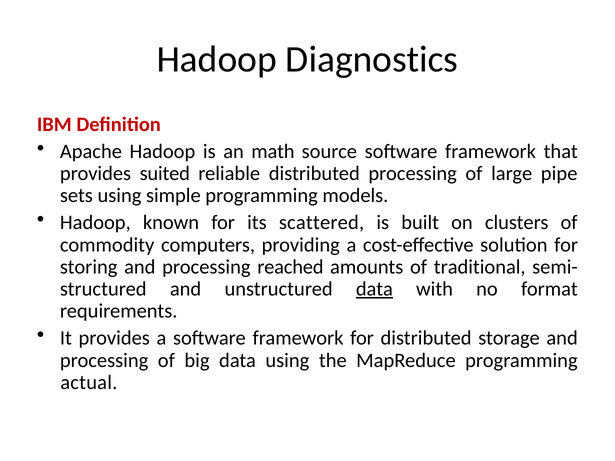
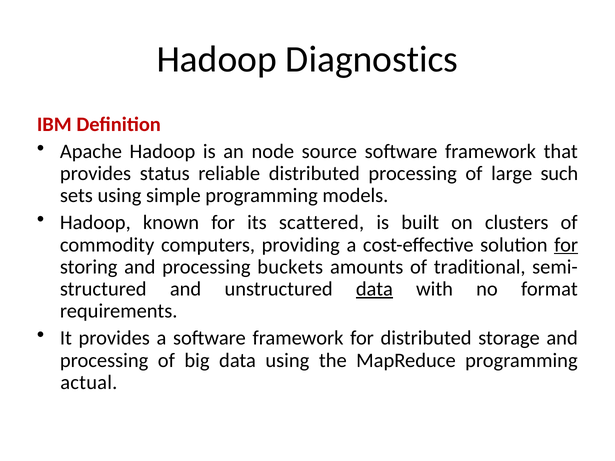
math: math -> node
suited: suited -> status
pipe: pipe -> such
for at (566, 245) underline: none -> present
reached: reached -> buckets
